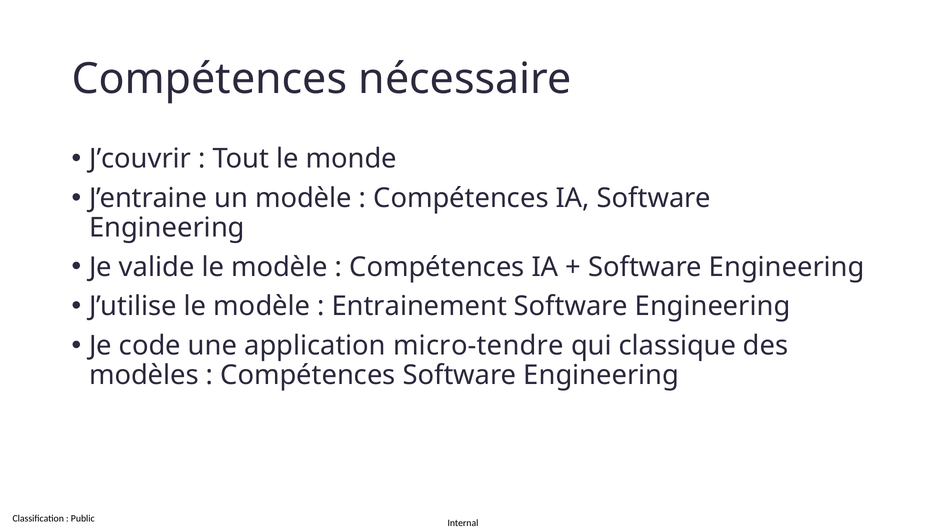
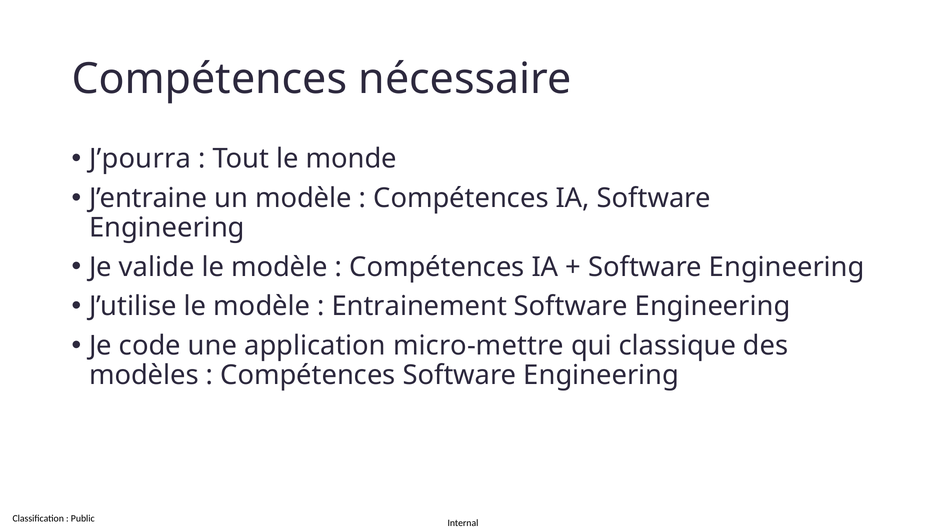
J’couvrir: J’couvrir -> J’pourra
micro-tendre: micro-tendre -> micro-mettre
